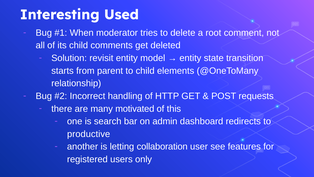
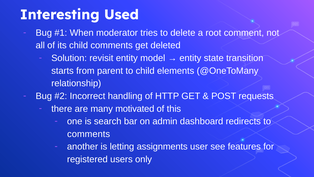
productive at (89, 134): productive -> comments
collaboration: collaboration -> assignments
